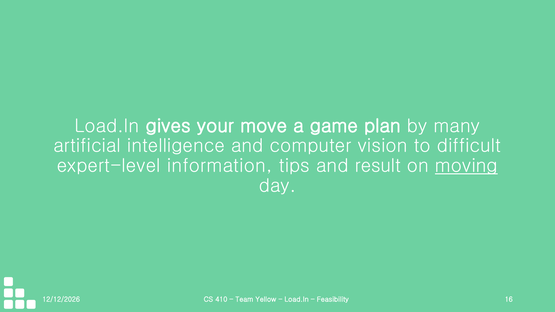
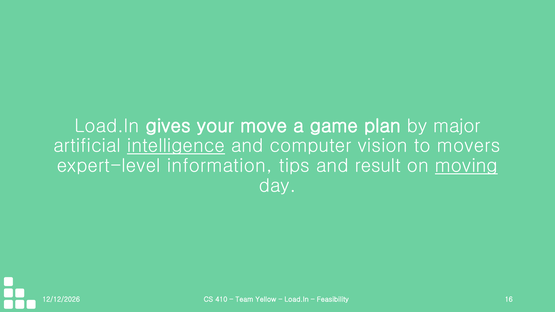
many: many -> major
intelligence underline: none -> present
difficult: difficult -> movers
